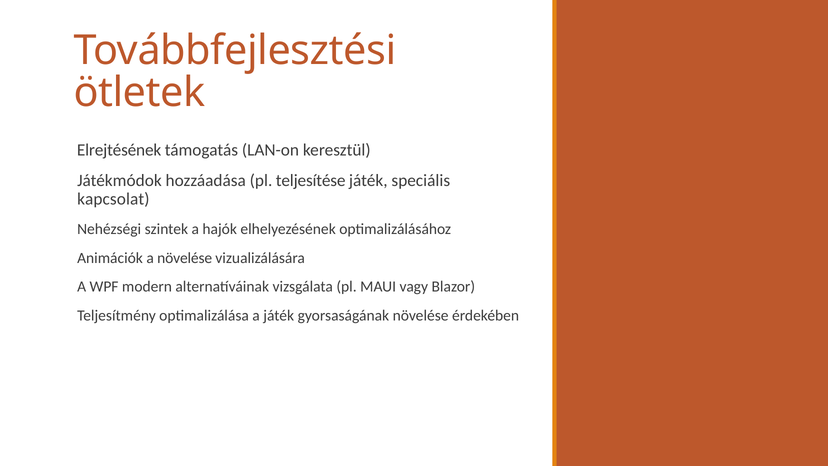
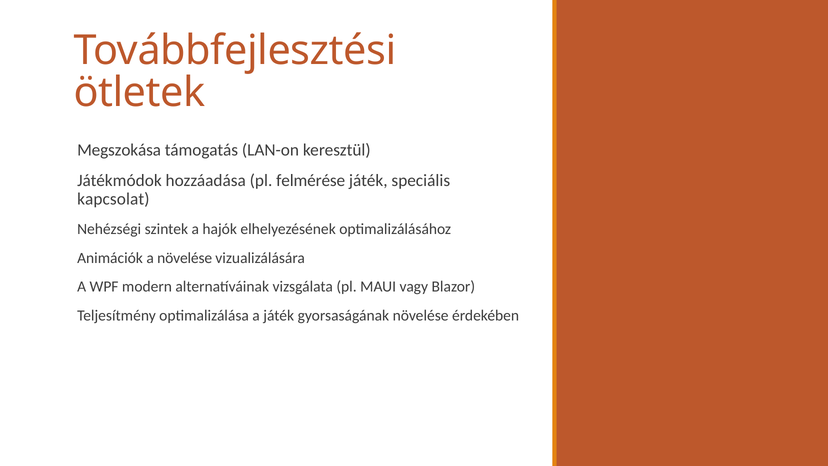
Elrejtésének: Elrejtésének -> Megszokása
teljesítése: teljesítése -> felmérése
